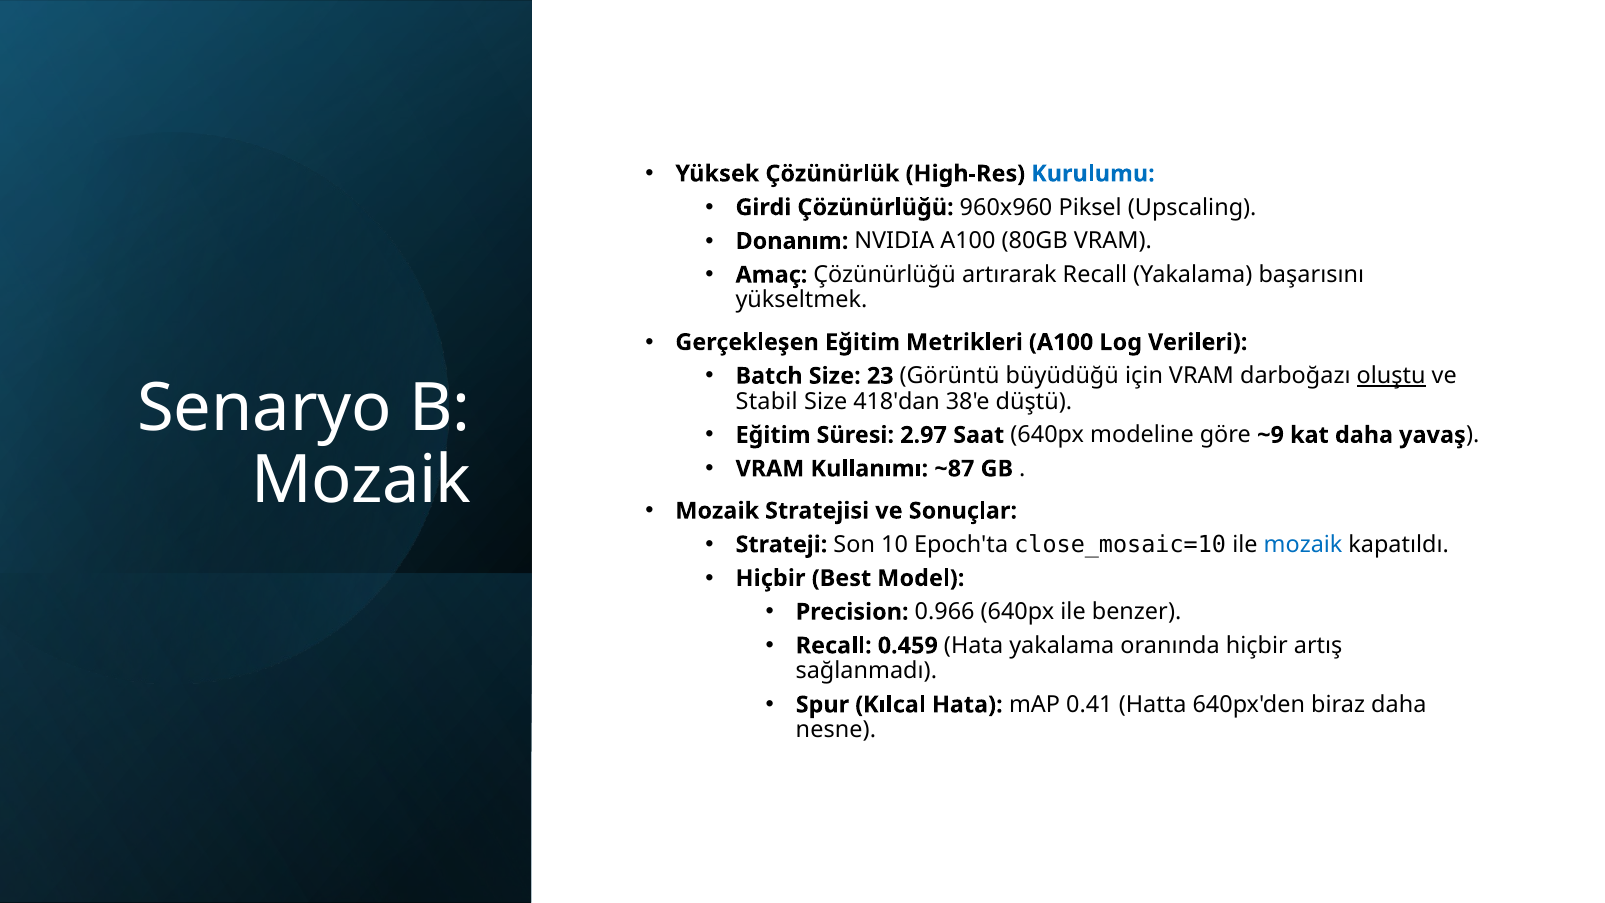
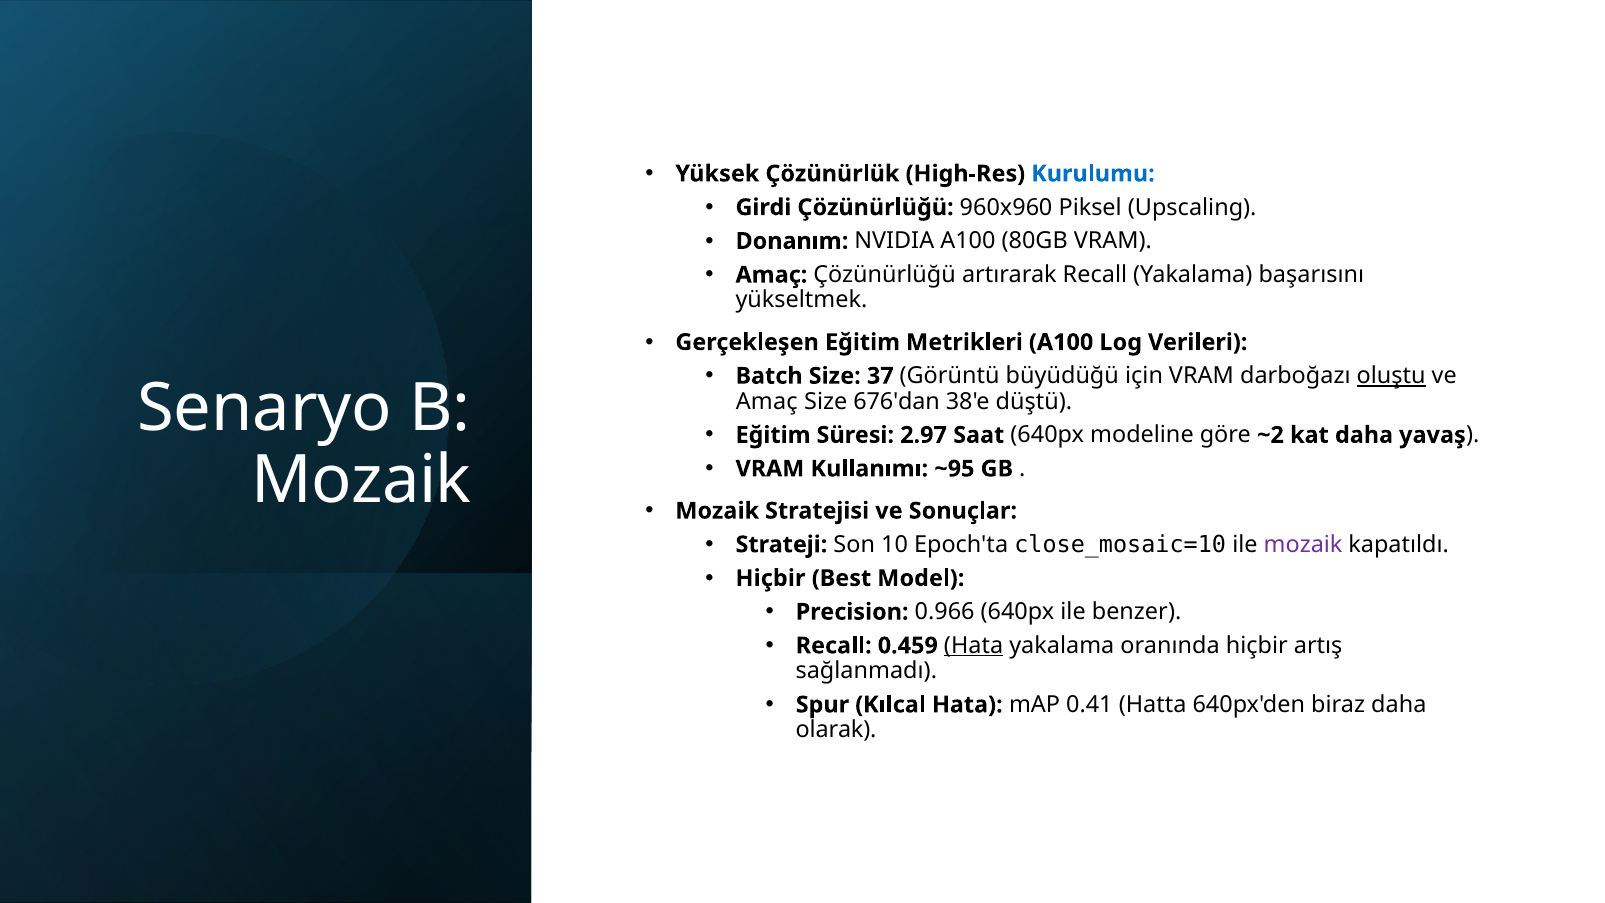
23: 23 -> 37
Stabil at (767, 401): Stabil -> Amaç
418'dan: 418'dan -> 676'dan
~9: ~9 -> ~2
~87: ~87 -> ~95
mozaik at (1303, 544) colour: blue -> purple
Hata at (974, 646) underline: none -> present
nesne: nesne -> olarak
